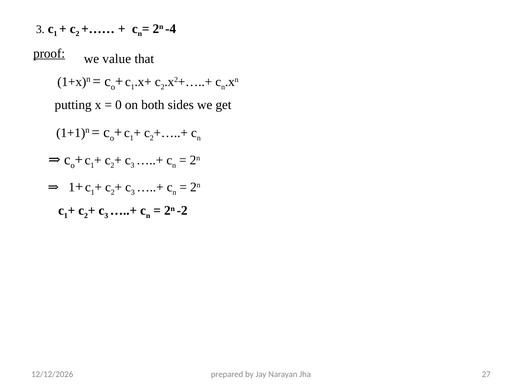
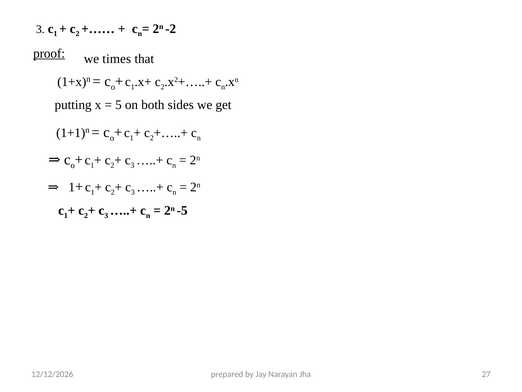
-4: -4 -> -2
value: value -> times
0: 0 -> 5
-2: -2 -> -5
